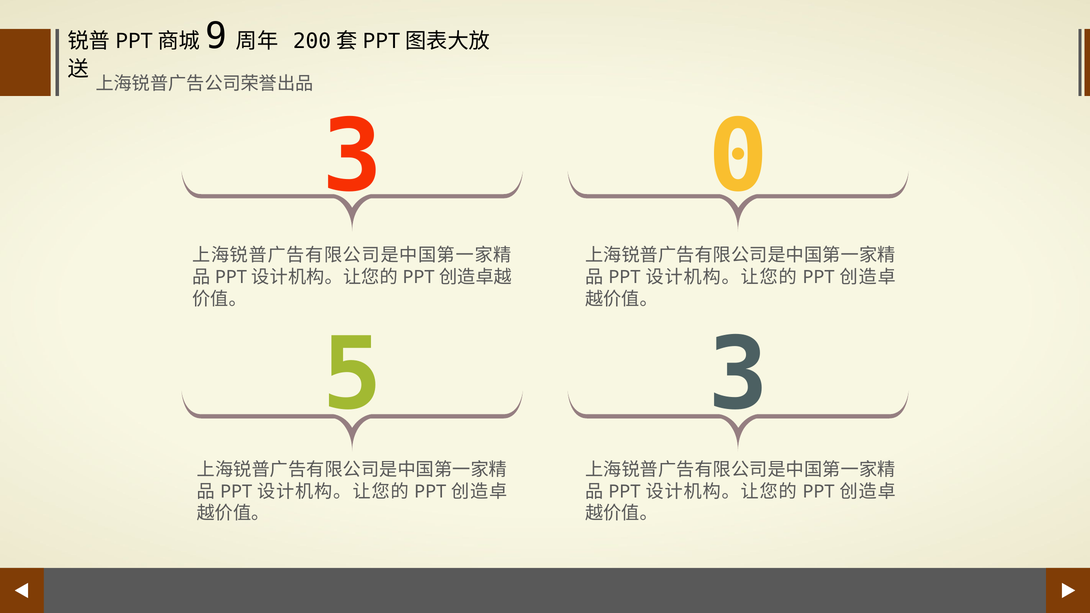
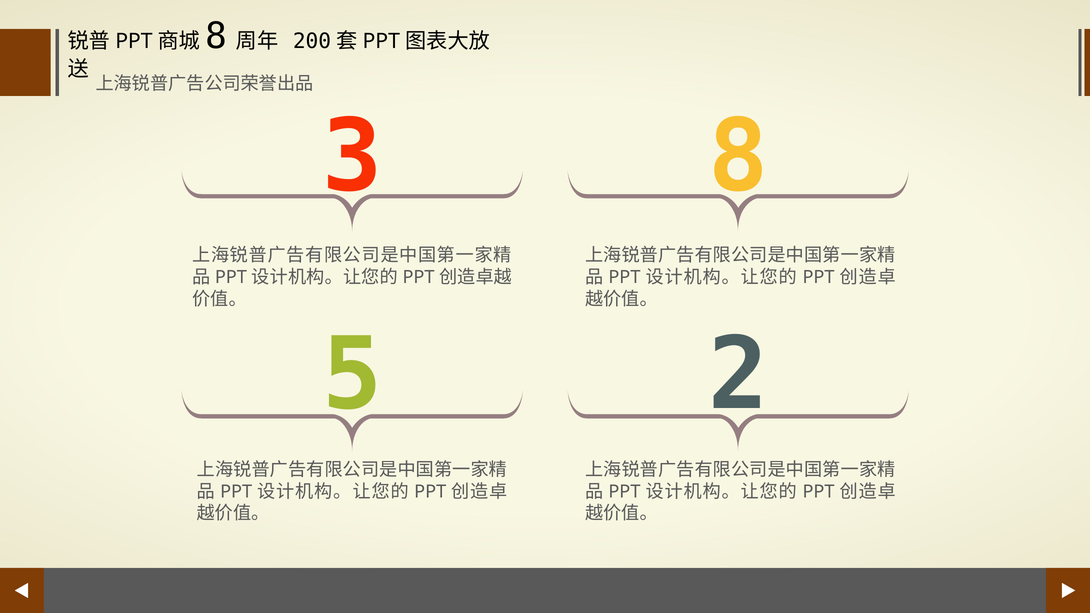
9 at (216, 36): 9 -> 8
3 0: 0 -> 8
5 3: 3 -> 2
